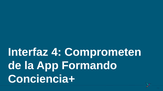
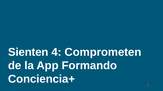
Interfaz: Interfaz -> Sienten
